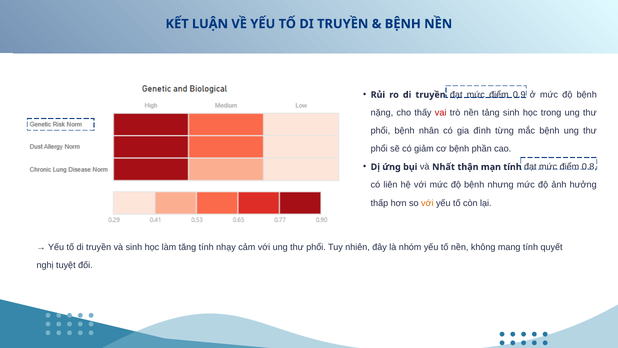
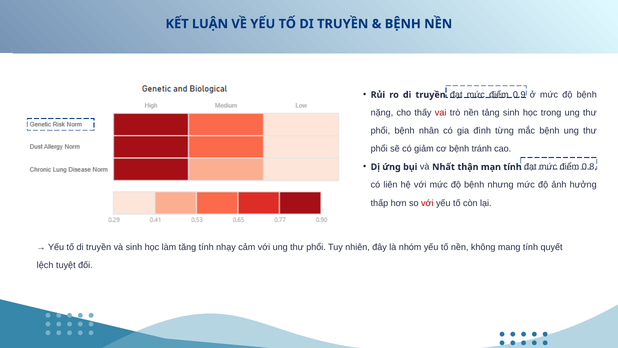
phần: phần -> tránh
với at (427, 203) colour: orange -> red
nghị: nghị -> lệch
